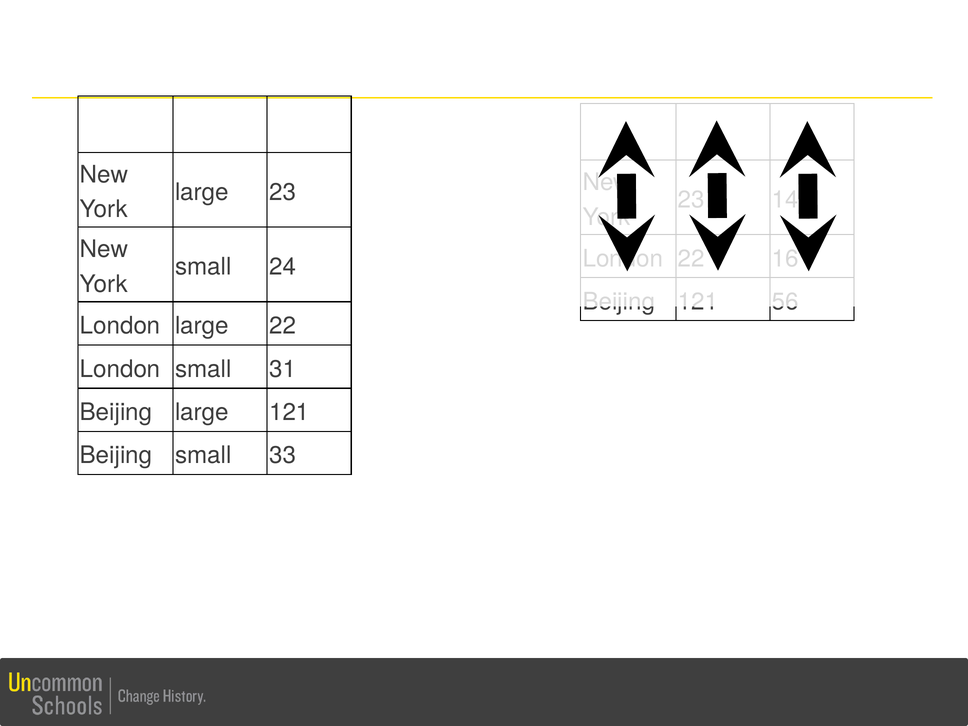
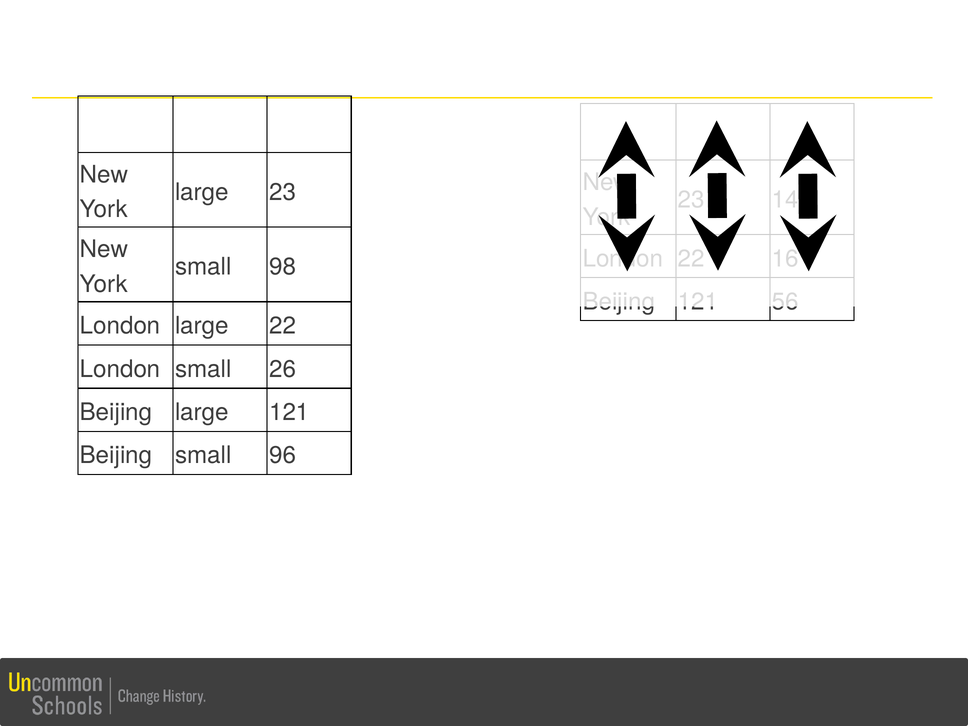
24: 24 -> 98
31: 31 -> 26
33: 33 -> 96
